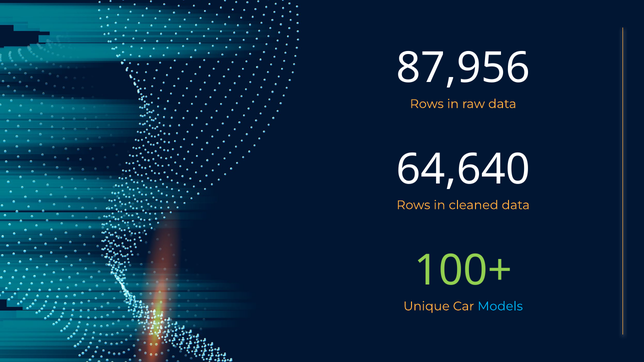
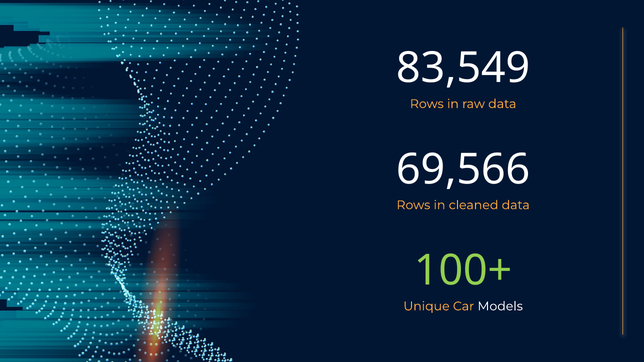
87,956: 87,956 -> 83,549
64,640: 64,640 -> 69,566
Models colour: light blue -> white
